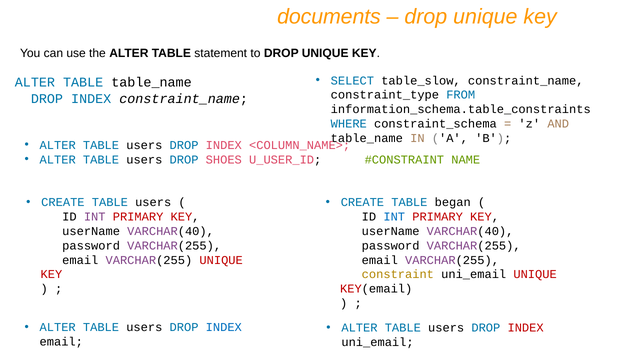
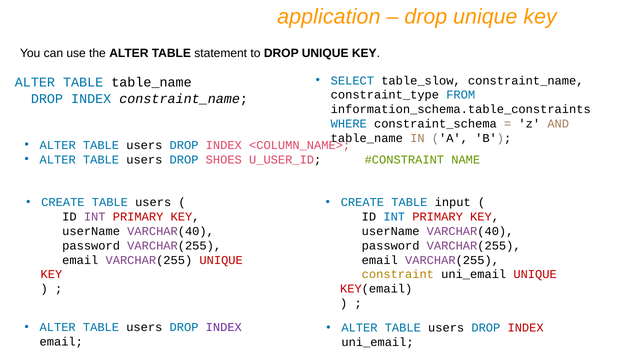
documents: documents -> application
began: began -> input
INDEX at (224, 327) colour: blue -> purple
